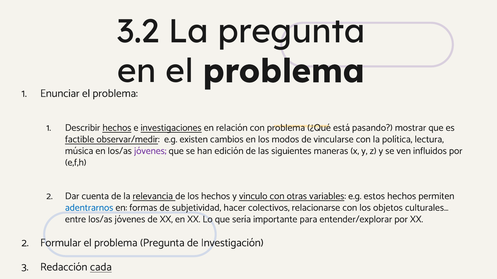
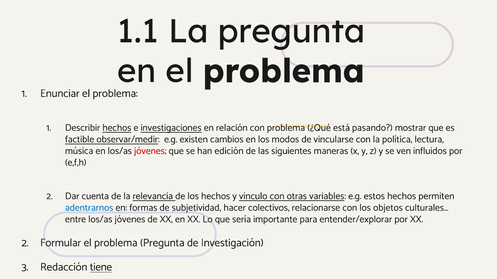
3.2: 3.2 -> 1.1
jóvenes at (150, 151) colour: purple -> red
cada: cada -> tiene
